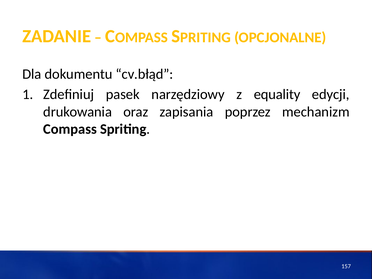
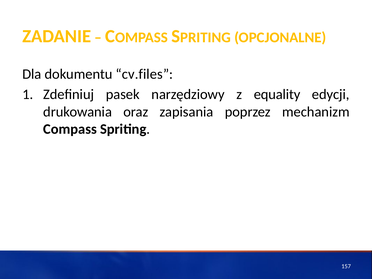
cv.błąd: cv.błąd -> cv.files
